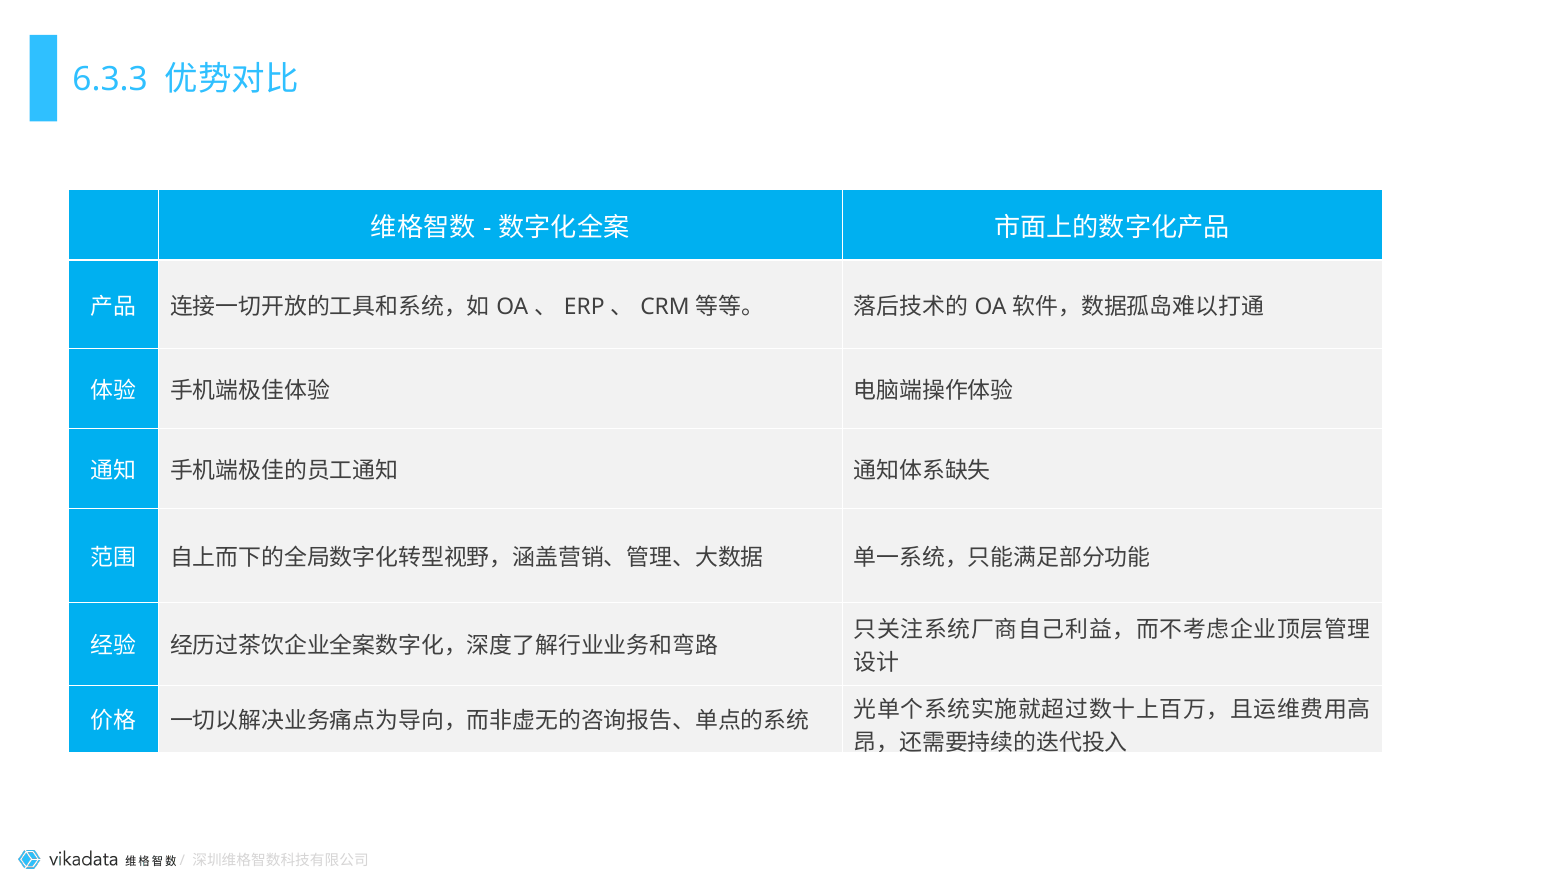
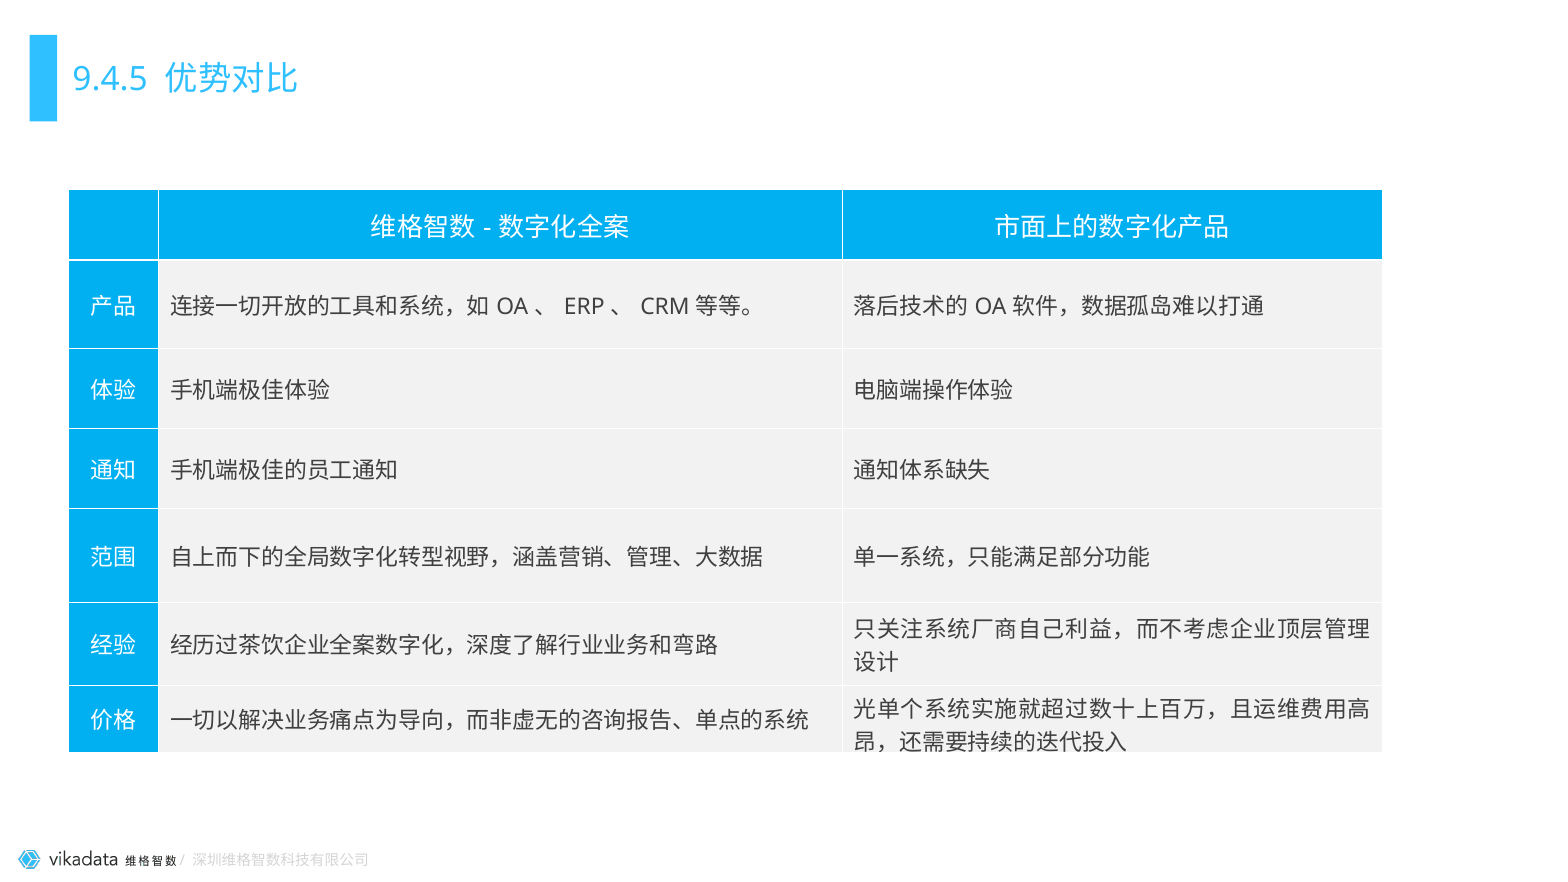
6.3.3: 6.3.3 -> 9.4.5
